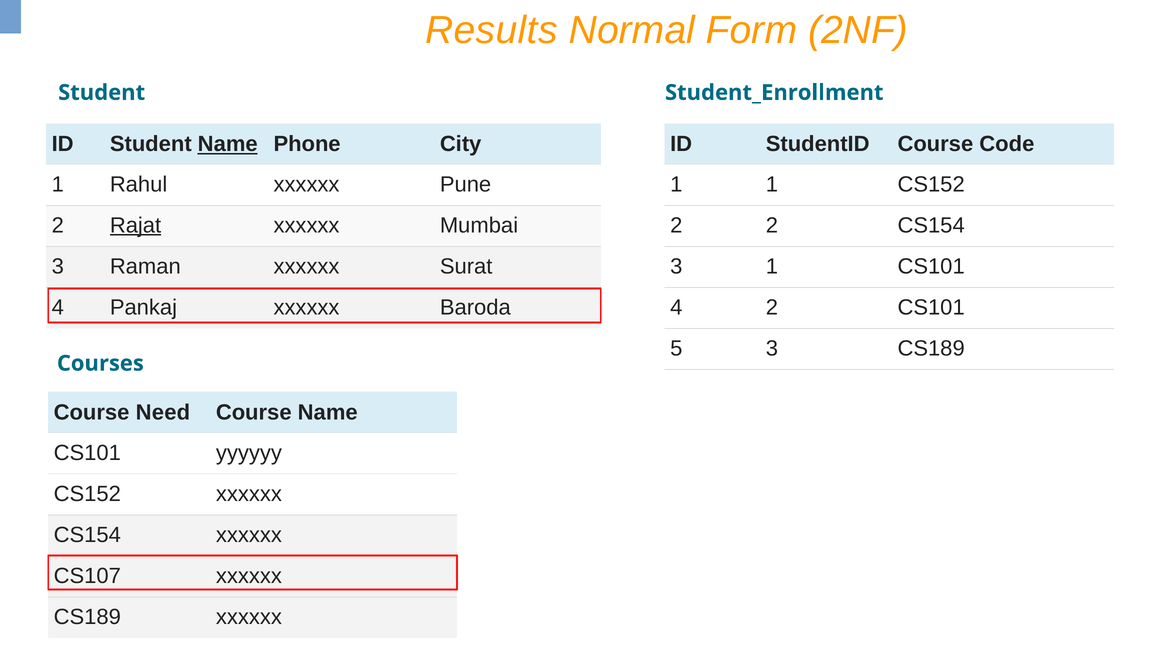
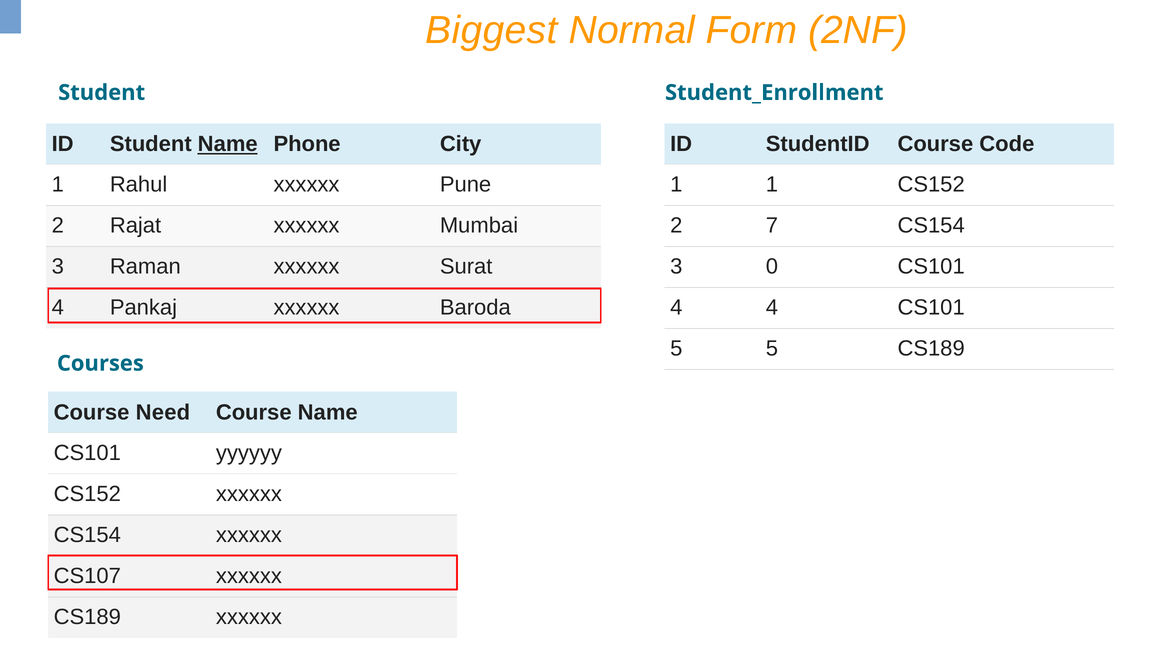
Results: Results -> Biggest
Rajat underline: present -> none
2 2: 2 -> 7
3 1: 1 -> 0
4 2: 2 -> 4
5 3: 3 -> 5
